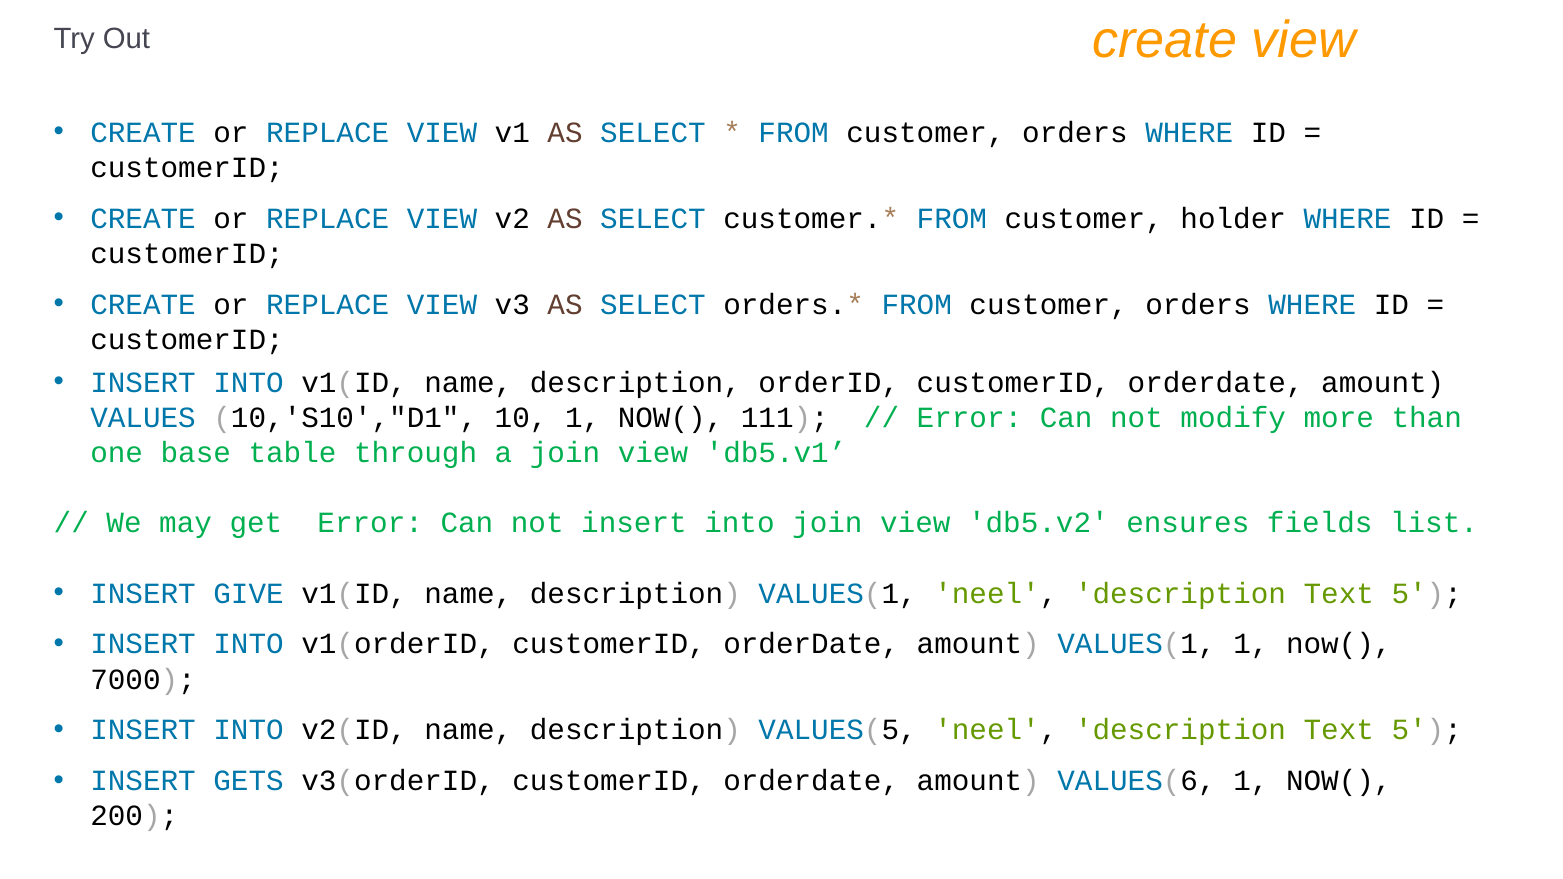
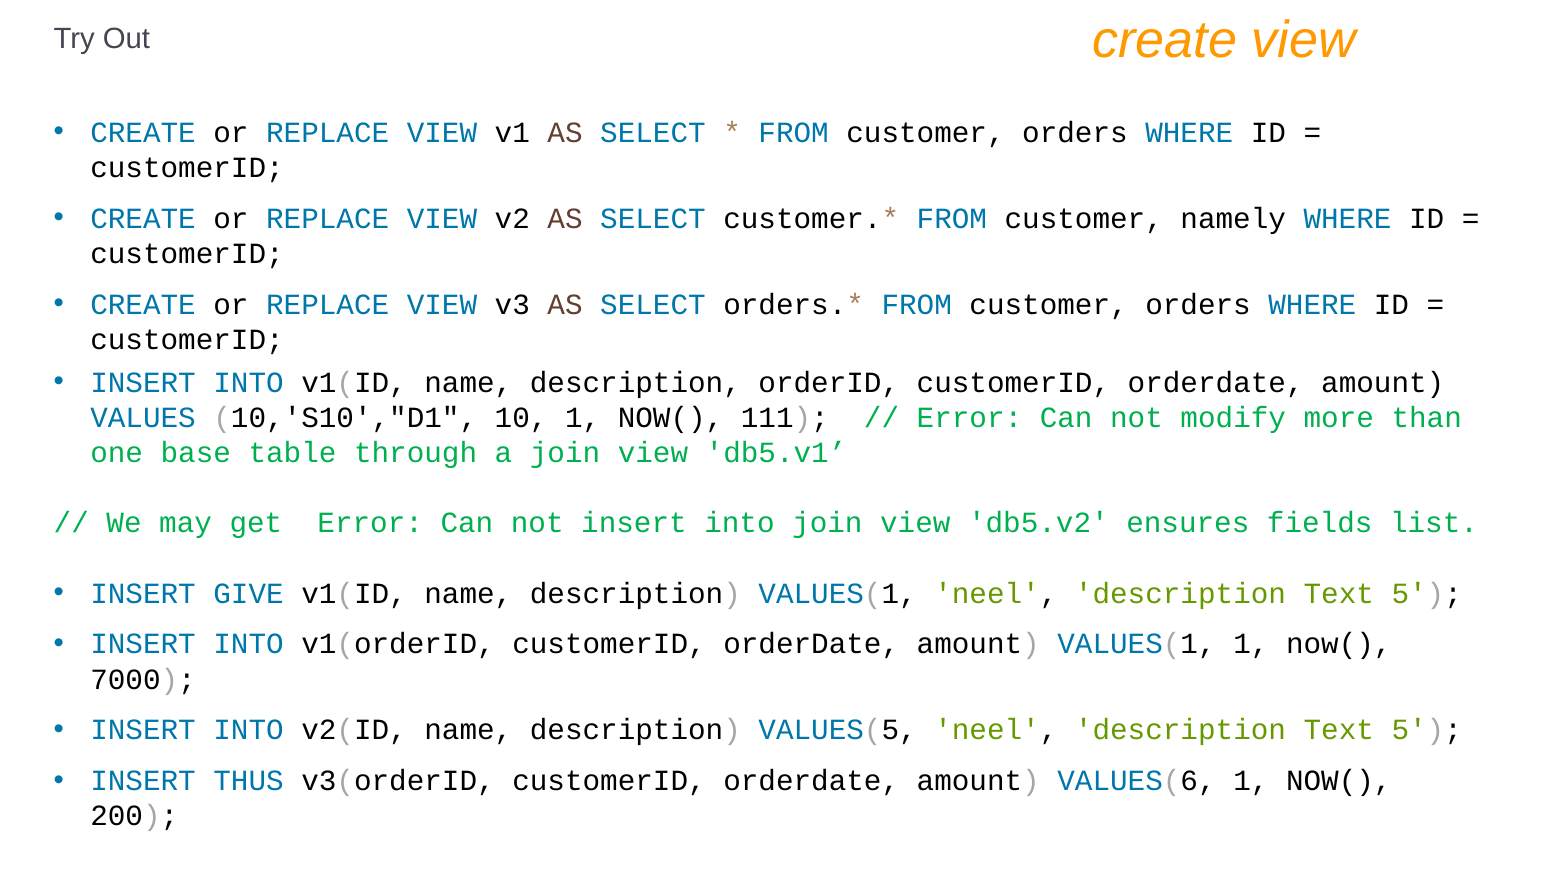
holder: holder -> namely
GETS: GETS -> THUS
